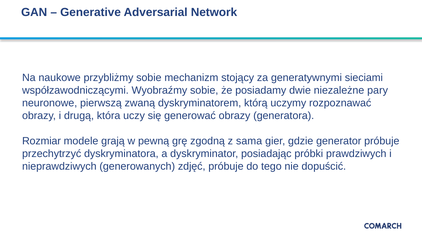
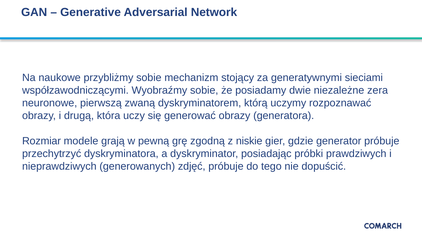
pary: pary -> zera
sama: sama -> niskie
